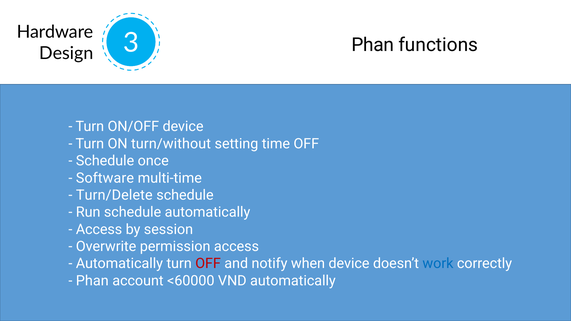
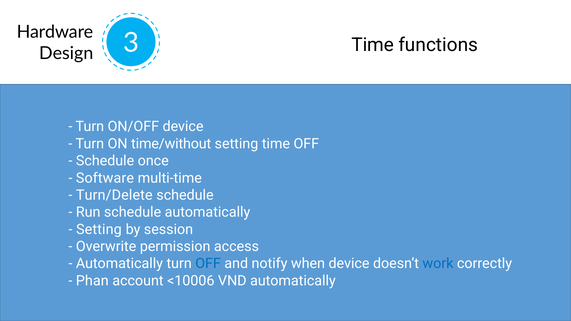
Phan at (373, 45): Phan -> Time
turn/without: turn/without -> time/without
Access at (99, 229): Access -> Setting
OFF at (208, 264) colour: red -> blue
<60000: <60000 -> <10006
